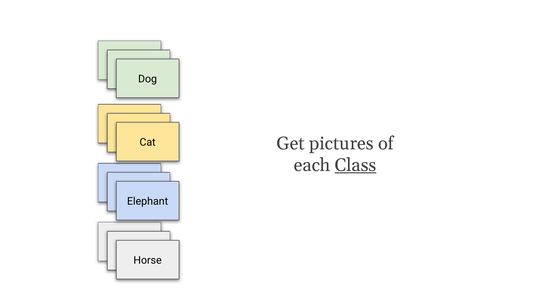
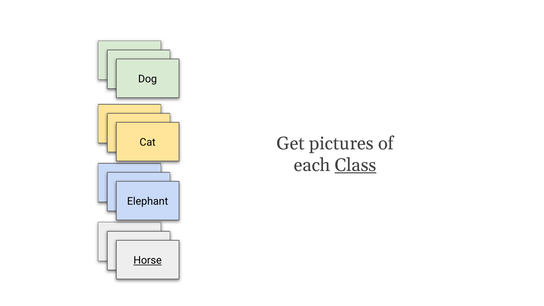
Horse at (148, 260) underline: none -> present
